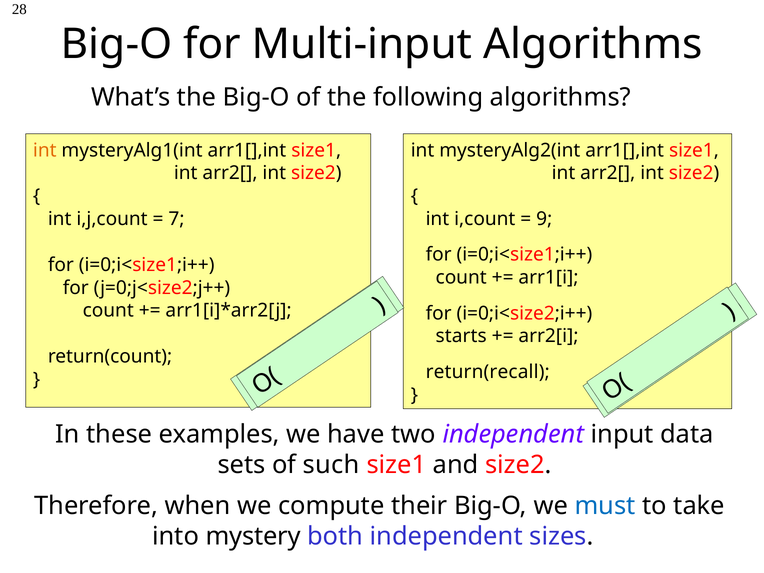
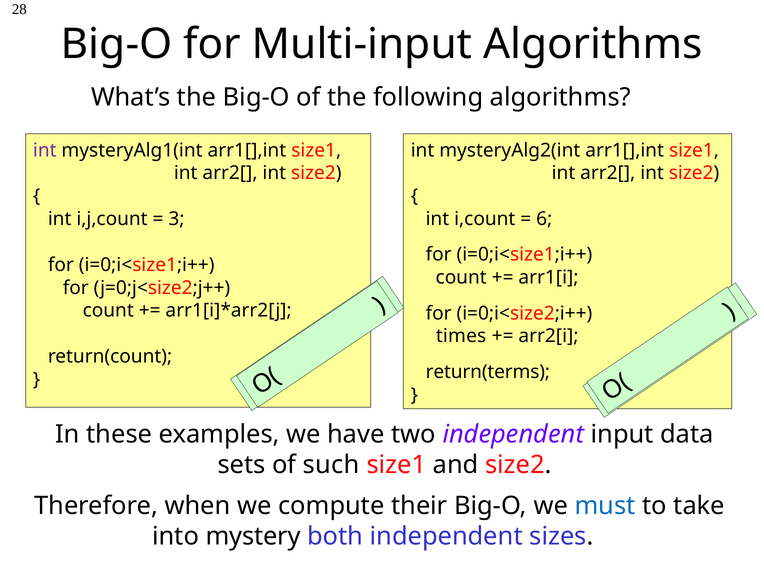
int at (45, 150) colour: orange -> purple
7: 7 -> 3
9: 9 -> 6
starts: starts -> times
return(recall: return(recall -> return(terms
